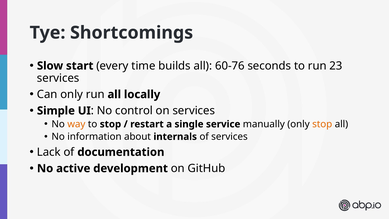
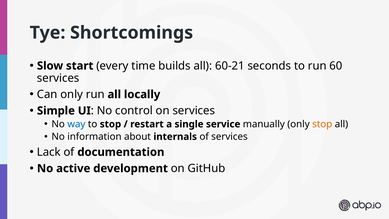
60-76: 60-76 -> 60-21
23: 23 -> 60
way colour: orange -> blue
